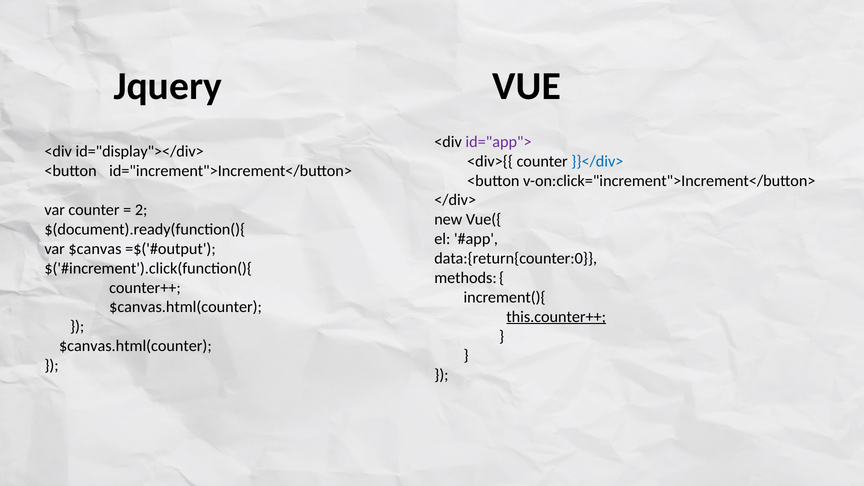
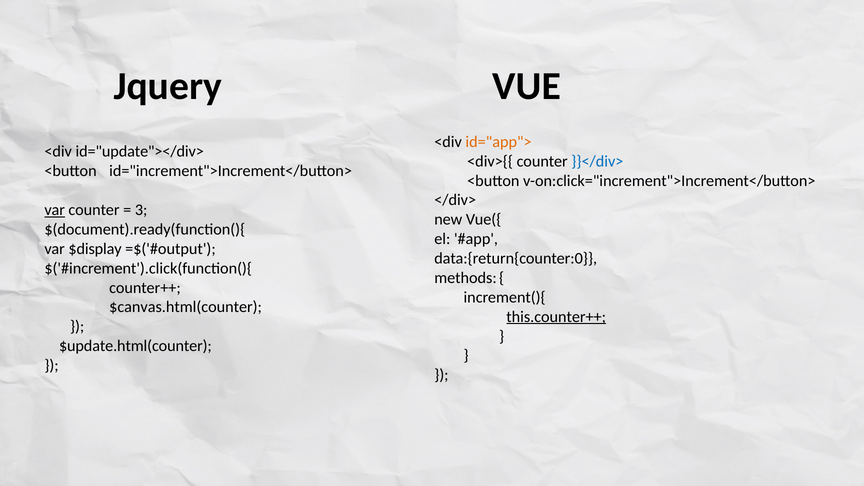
id="app"> colour: purple -> orange
id="display"></div>: id="display"></div> -> id="update"></div>
var at (55, 210) underline: none -> present
2: 2 -> 3
$canvas: $canvas -> $display
$canvas.html(counter at (135, 346): $canvas.html(counter -> $update.html(counter
